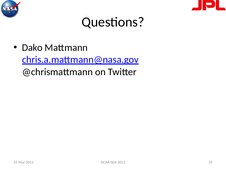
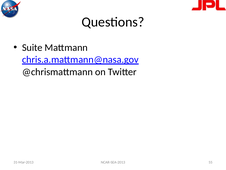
Dako: Dako -> Suite
